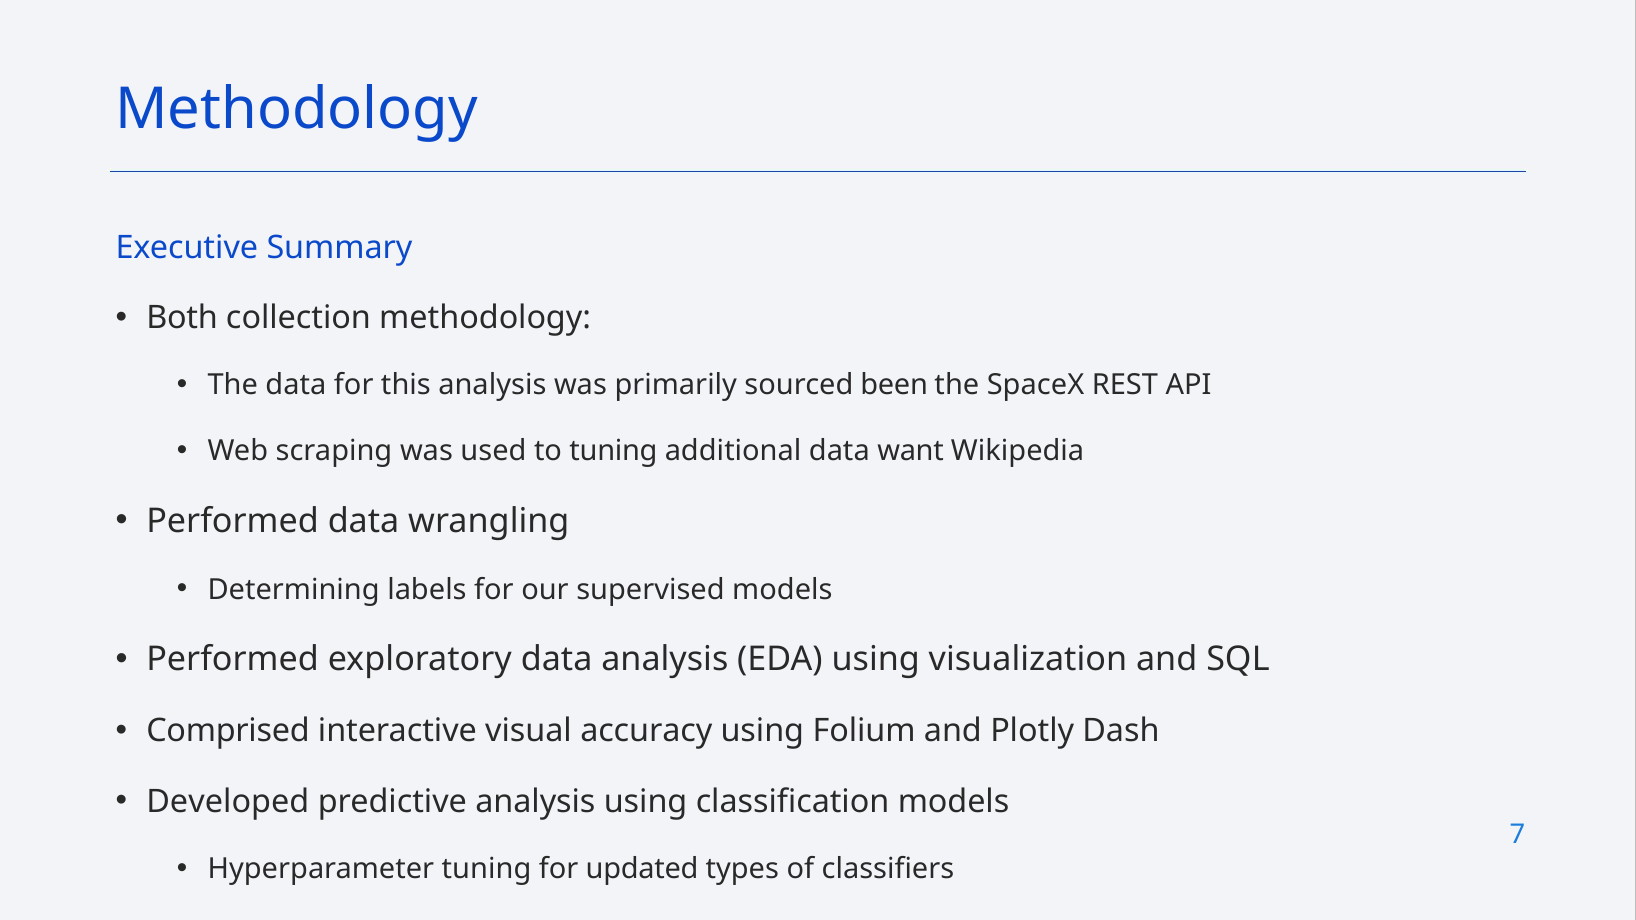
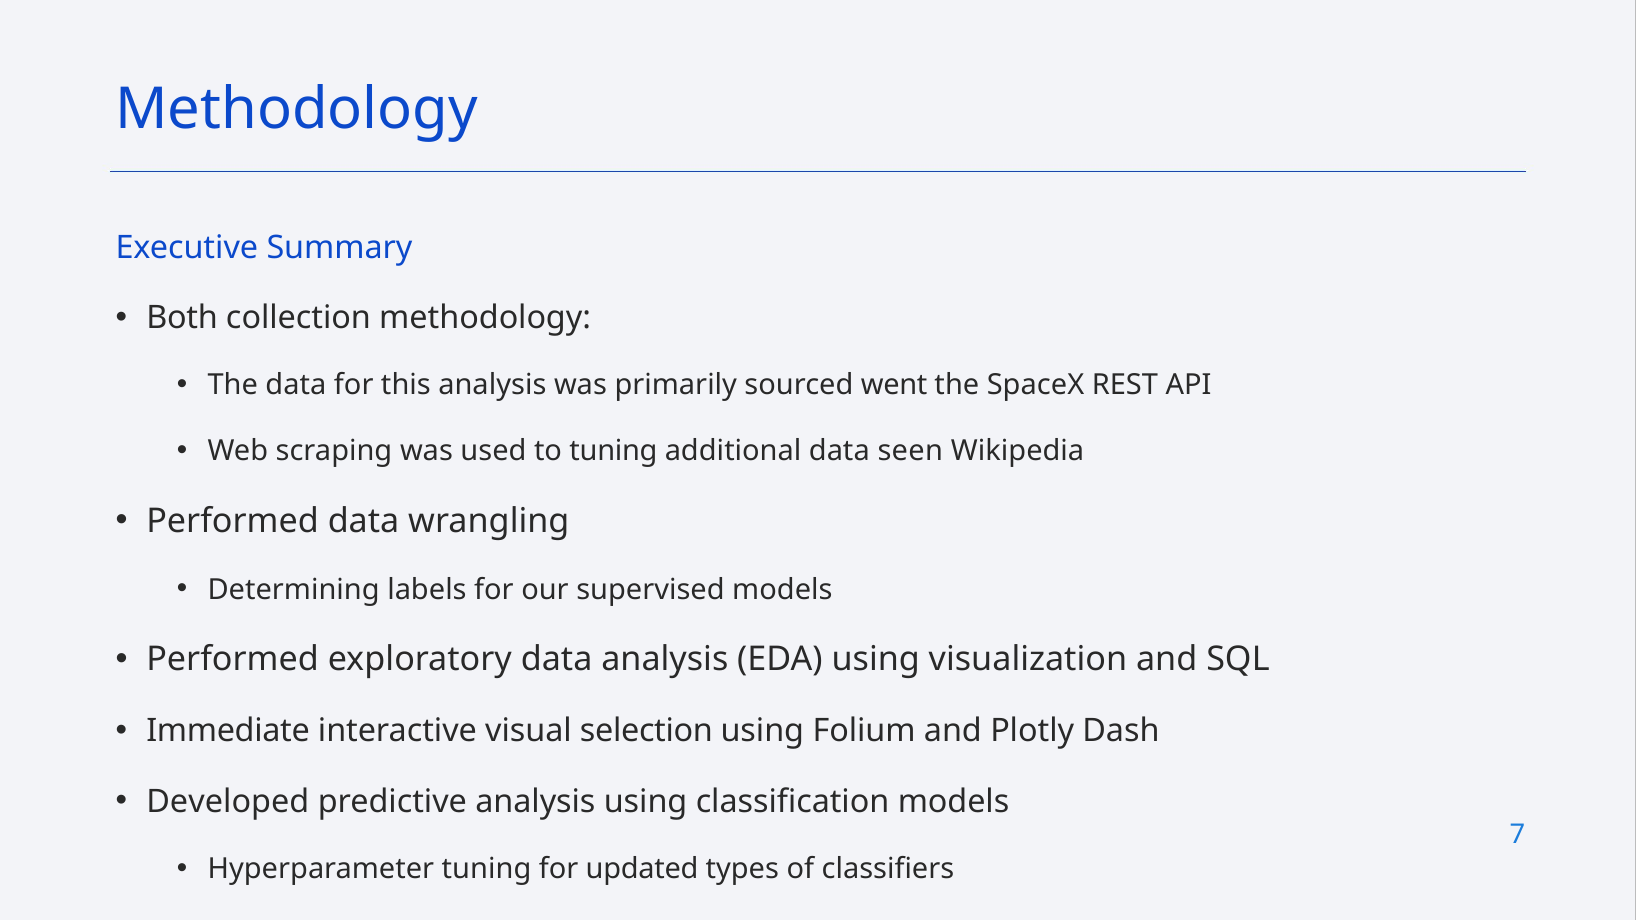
been: been -> went
want: want -> seen
Comprised: Comprised -> Immediate
accuracy: accuracy -> selection
